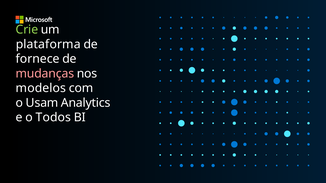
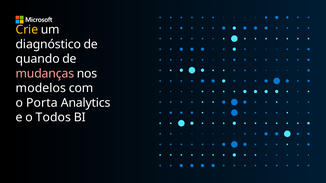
Crie colour: light green -> yellow
plataforma: plataforma -> diagnóstico
fornece: fornece -> quando
Usam: Usam -> Porta
